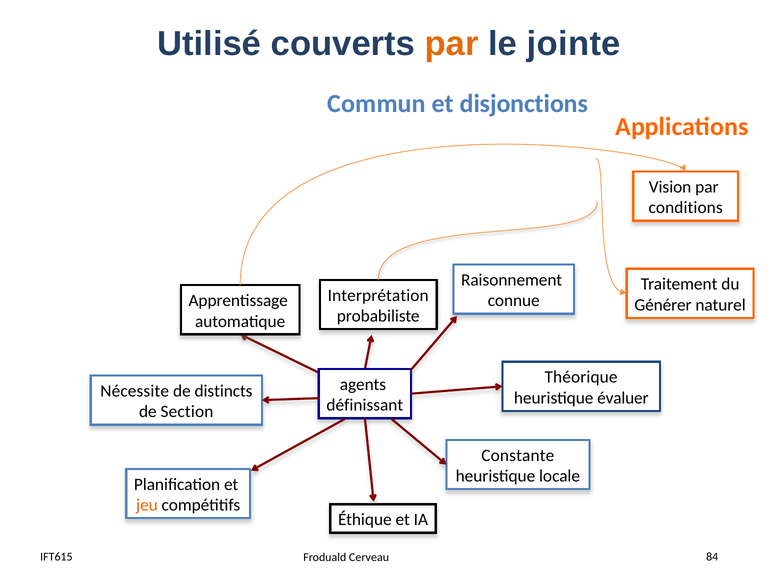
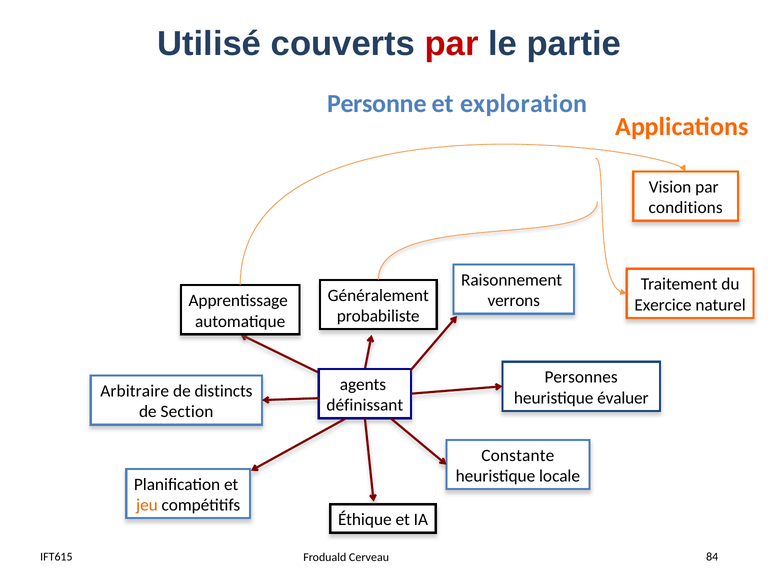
par at (452, 44) colour: orange -> red
jointe: jointe -> partie
Commun: Commun -> Personne
disjonctions: disjonctions -> exploration
Interprétation: Interprétation -> Généralement
connue: connue -> verrons
Générer: Générer -> Exercice
Théorique: Théorique -> Personnes
Nécessite: Nécessite -> Arbitraire
